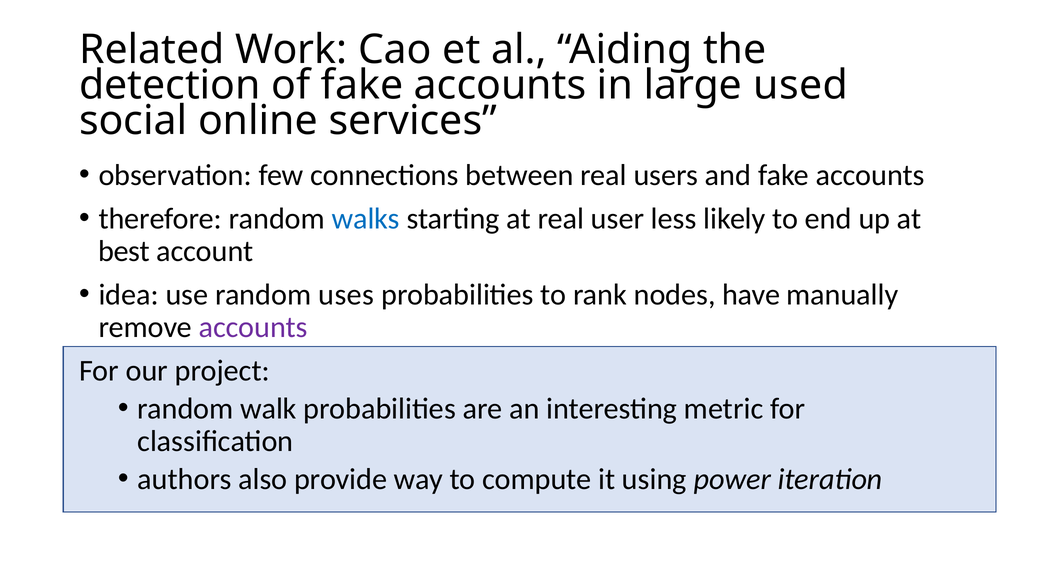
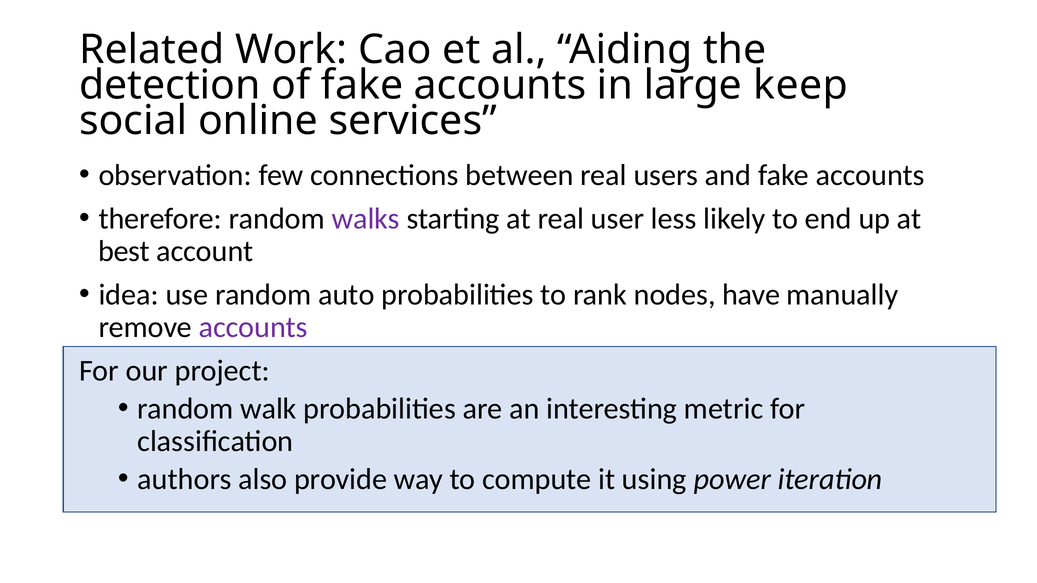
used: used -> keep
walks colour: blue -> purple
uses: uses -> auto
